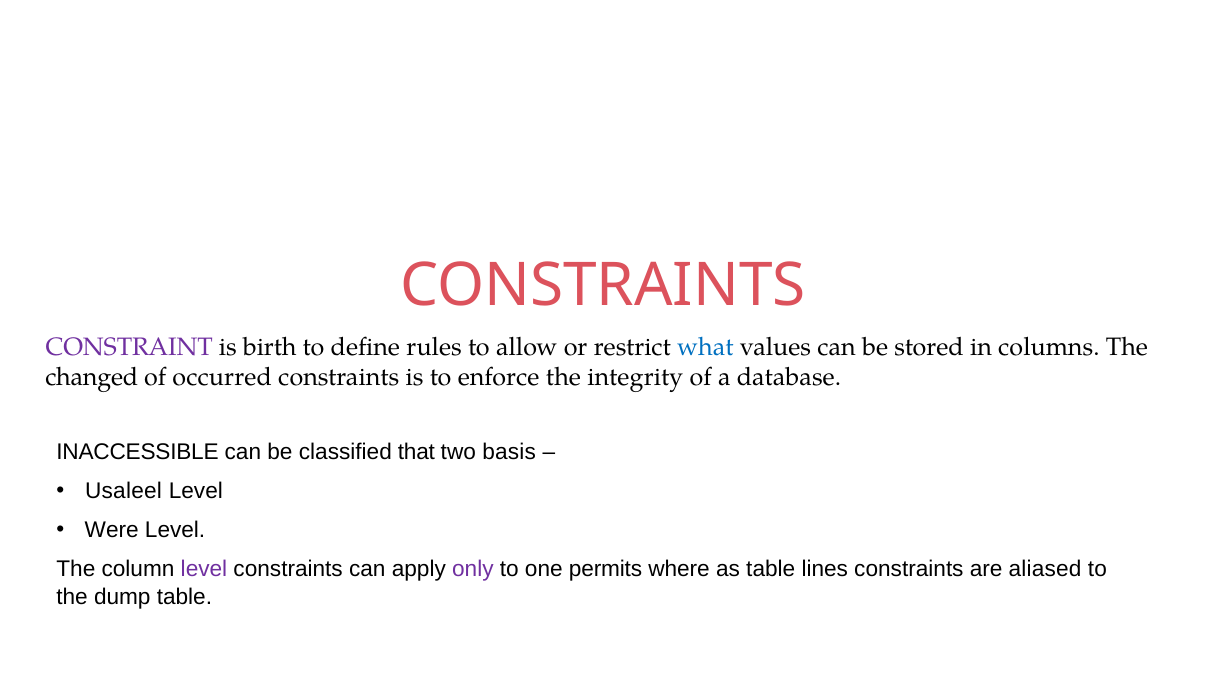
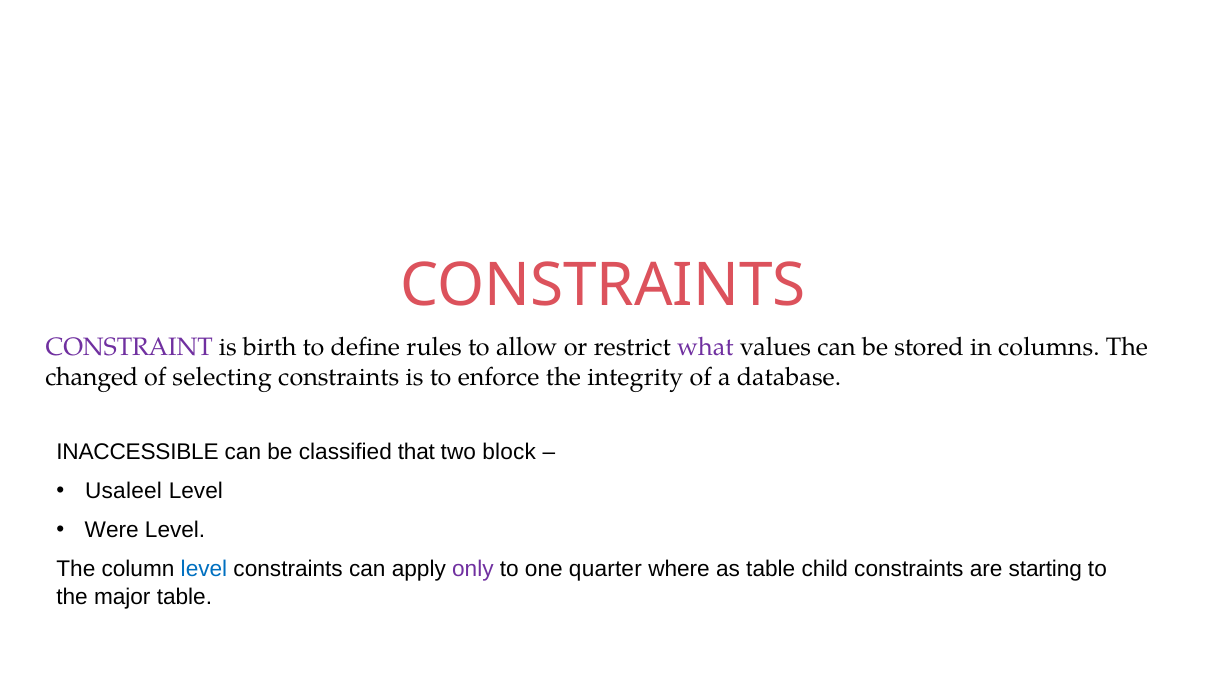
what colour: blue -> purple
occurred: occurred -> selecting
basis: basis -> block
level at (204, 569) colour: purple -> blue
permits: permits -> quarter
lines: lines -> child
aliased: aliased -> starting
dump: dump -> major
